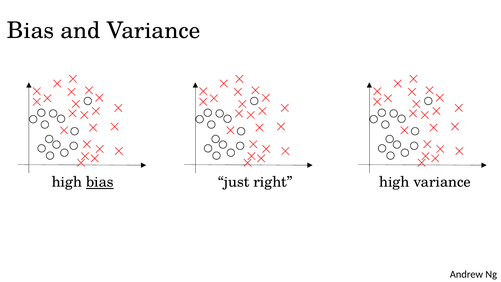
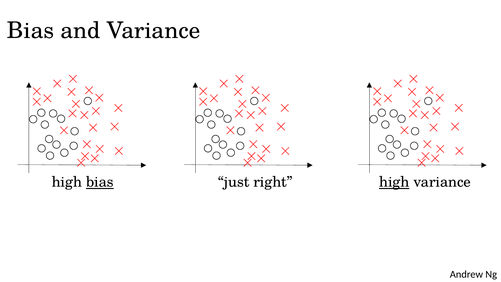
high at (394, 182) underline: none -> present
